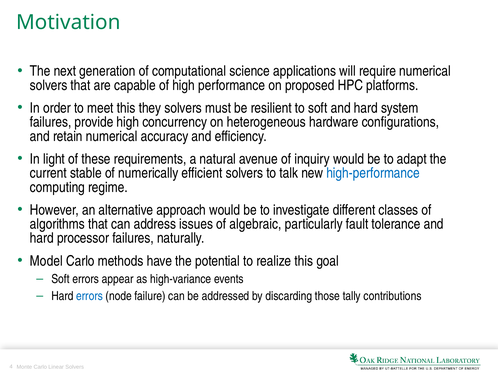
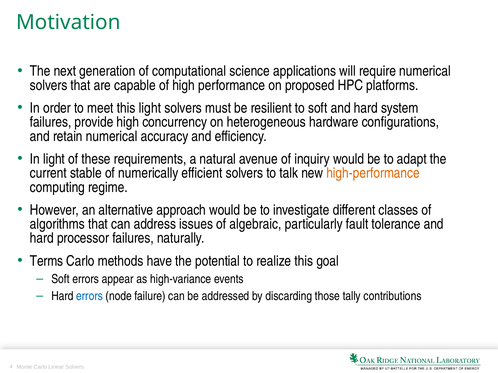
this they: they -> light
high-performance colour: blue -> orange
Model: Model -> Terms
